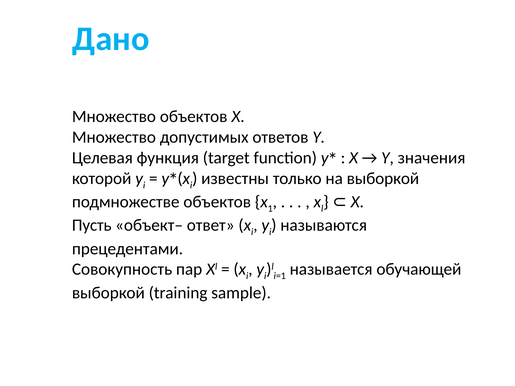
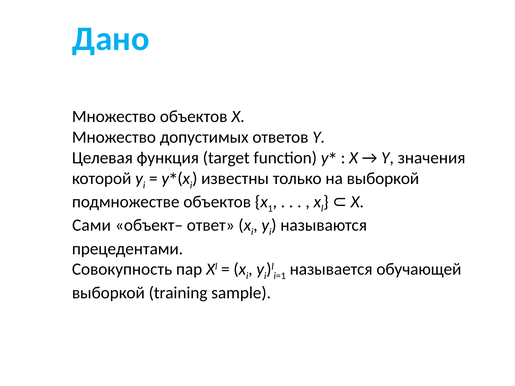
Пусть: Пусть -> Сами
